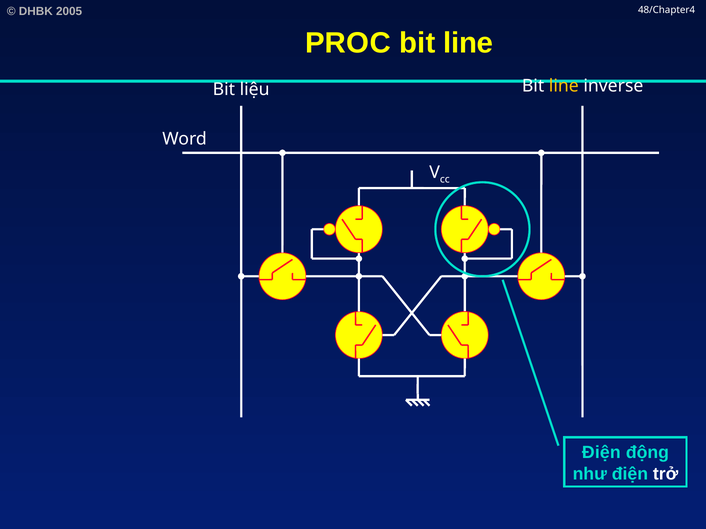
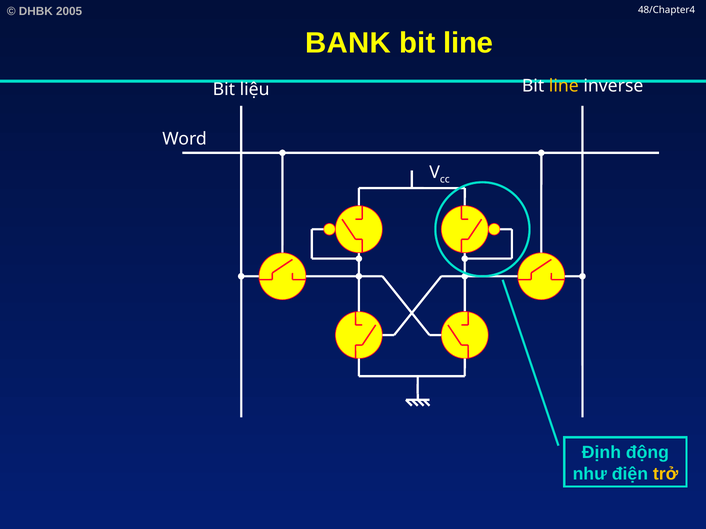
PROC: PROC -> BANK
Điện at (601, 453): Điện -> Định
trở colour: white -> yellow
